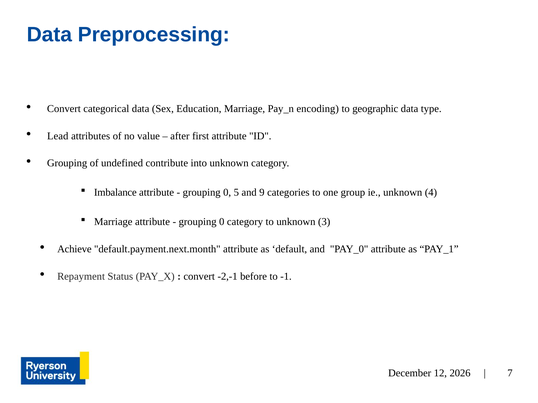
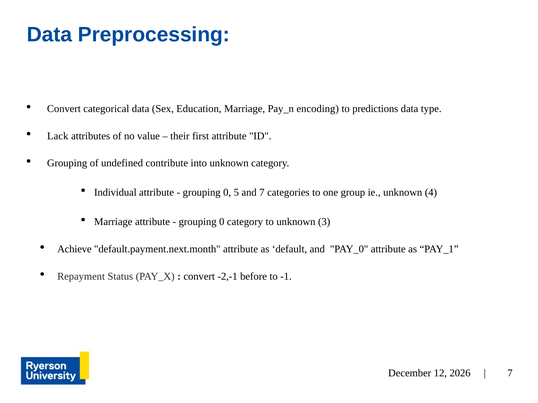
geographic: geographic -> predictions
Lead: Lead -> Lack
after: after -> their
Imbalance: Imbalance -> Individual
and 9: 9 -> 7
